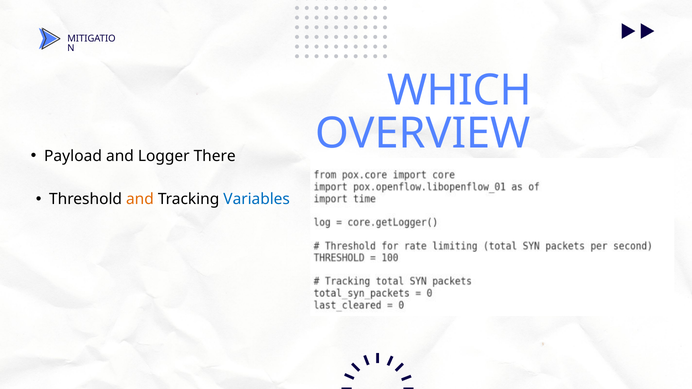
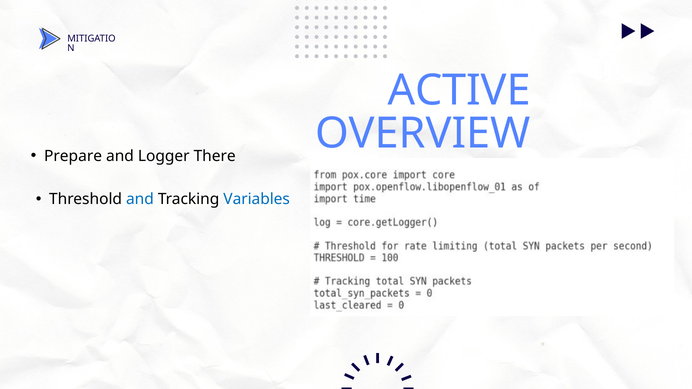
WHICH: WHICH -> ACTIVE
Payload: Payload -> Prepare
and at (140, 199) colour: orange -> blue
